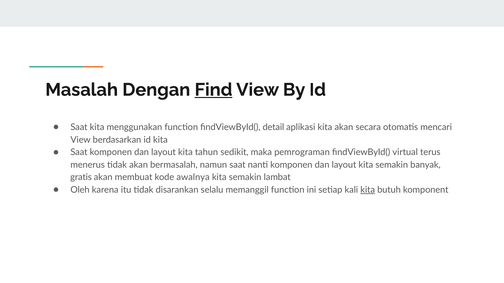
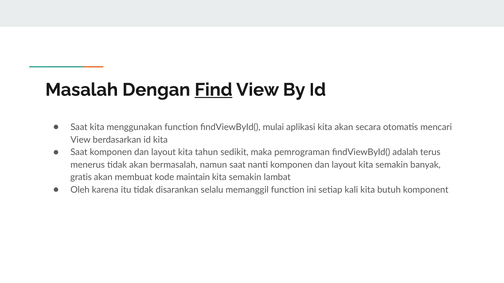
detail: detail -> mulai
virtual: virtual -> adalah
awalnya: awalnya -> maintain
kita at (368, 190) underline: present -> none
